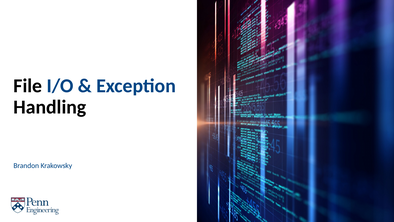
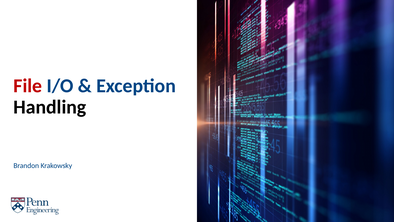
File colour: black -> red
